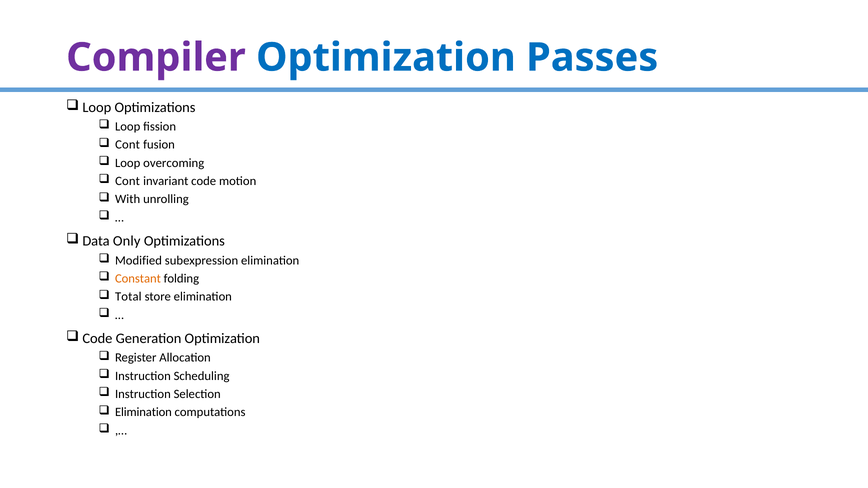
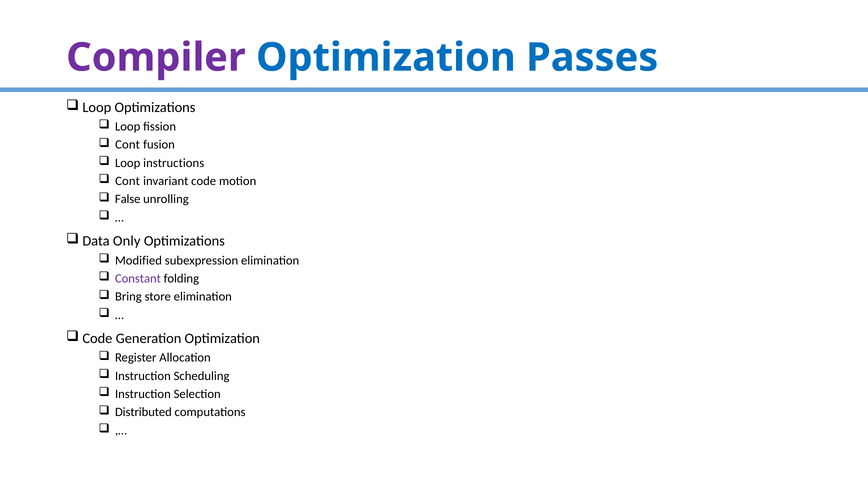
overcoming: overcoming -> instructions
With: With -> False
Constant colour: orange -> purple
Total: Total -> Bring
Elimination at (143, 413): Elimination -> Distributed
